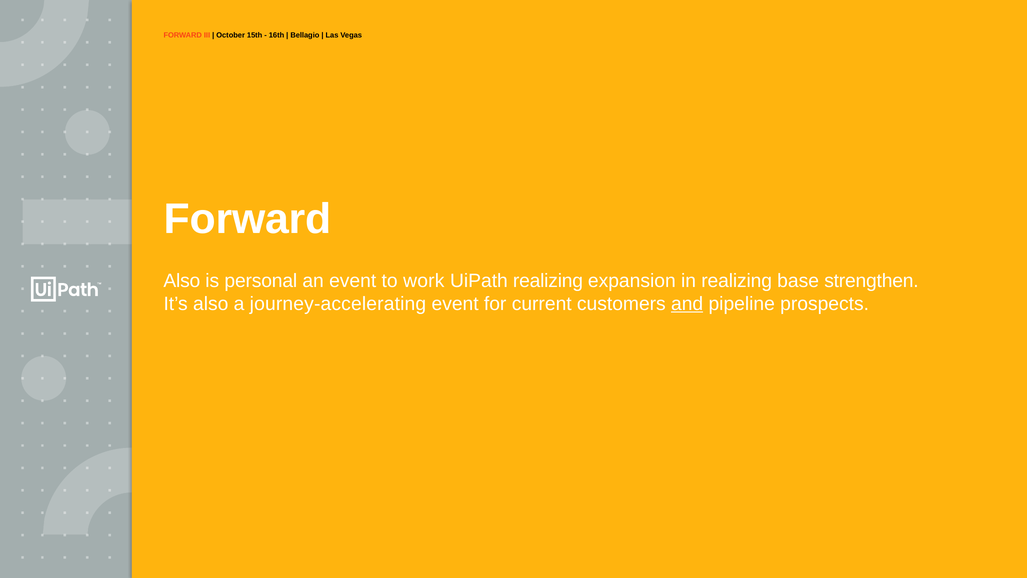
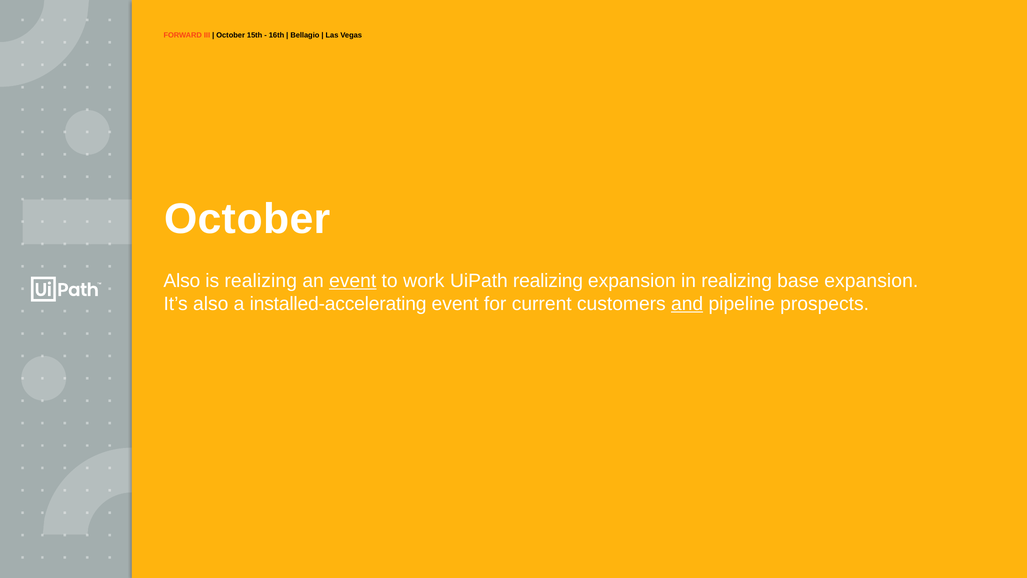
Forward at (248, 219): Forward -> October
is personal: personal -> realizing
event at (353, 281) underline: none -> present
base strengthen: strengthen -> expansion
journey-accelerating: journey-accelerating -> installed-accelerating
